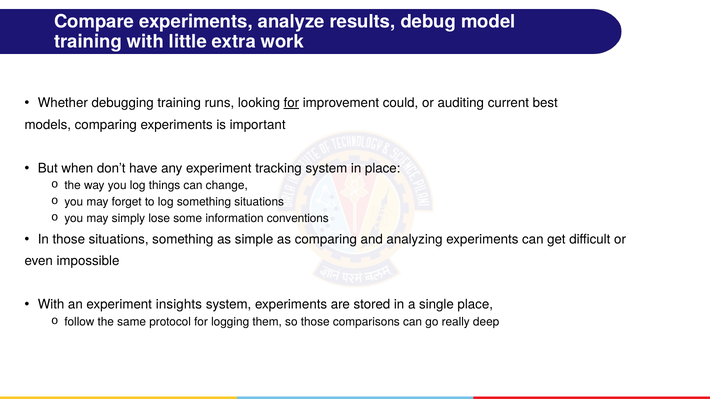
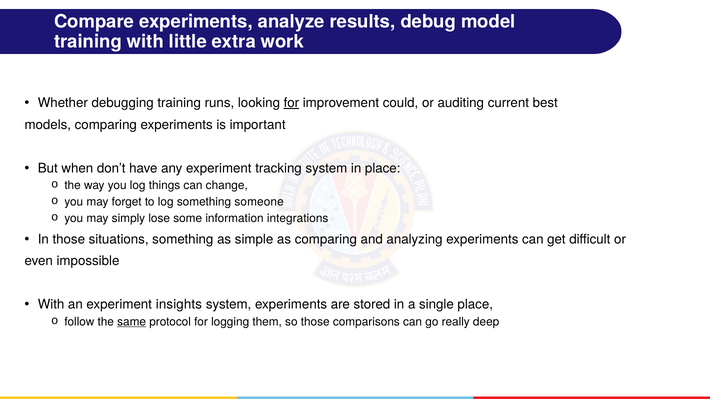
something situations: situations -> someone
conventions: conventions -> integrations
same underline: none -> present
